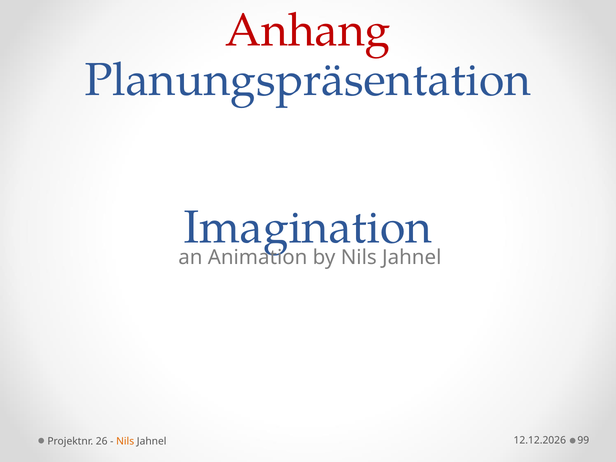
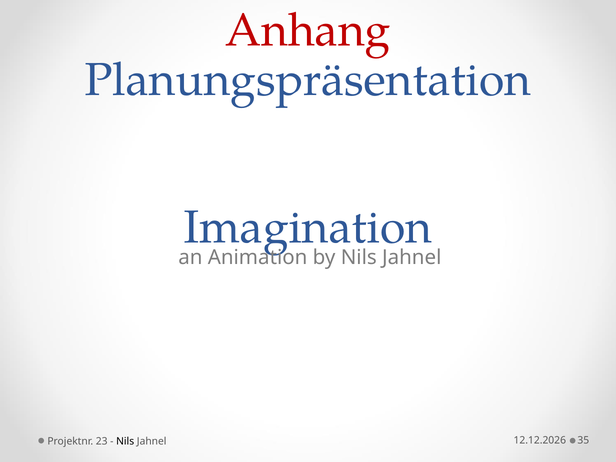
99: 99 -> 35
26: 26 -> 23
Nils at (125, 441) colour: orange -> black
